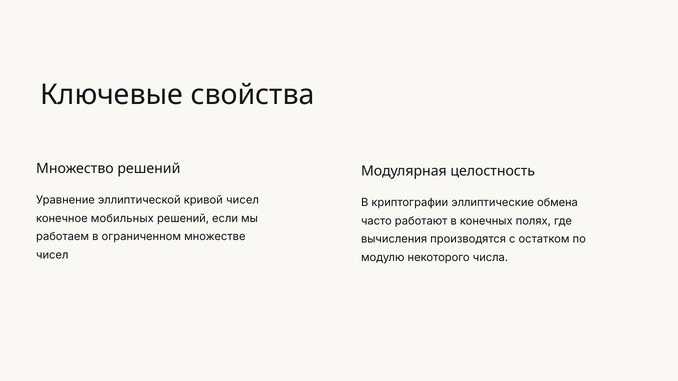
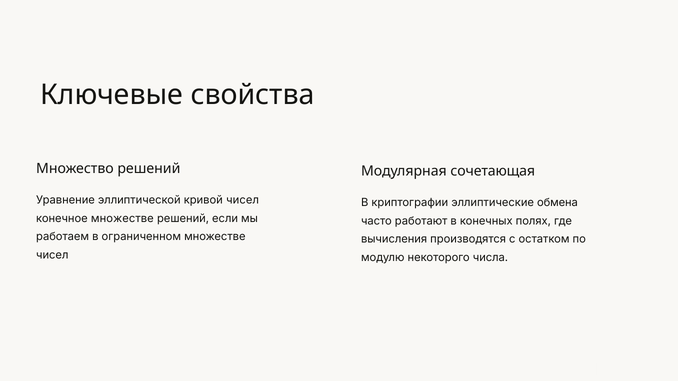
целостность: целостность -> сочетающая
конечное мобильных: мобильных -> множестве
